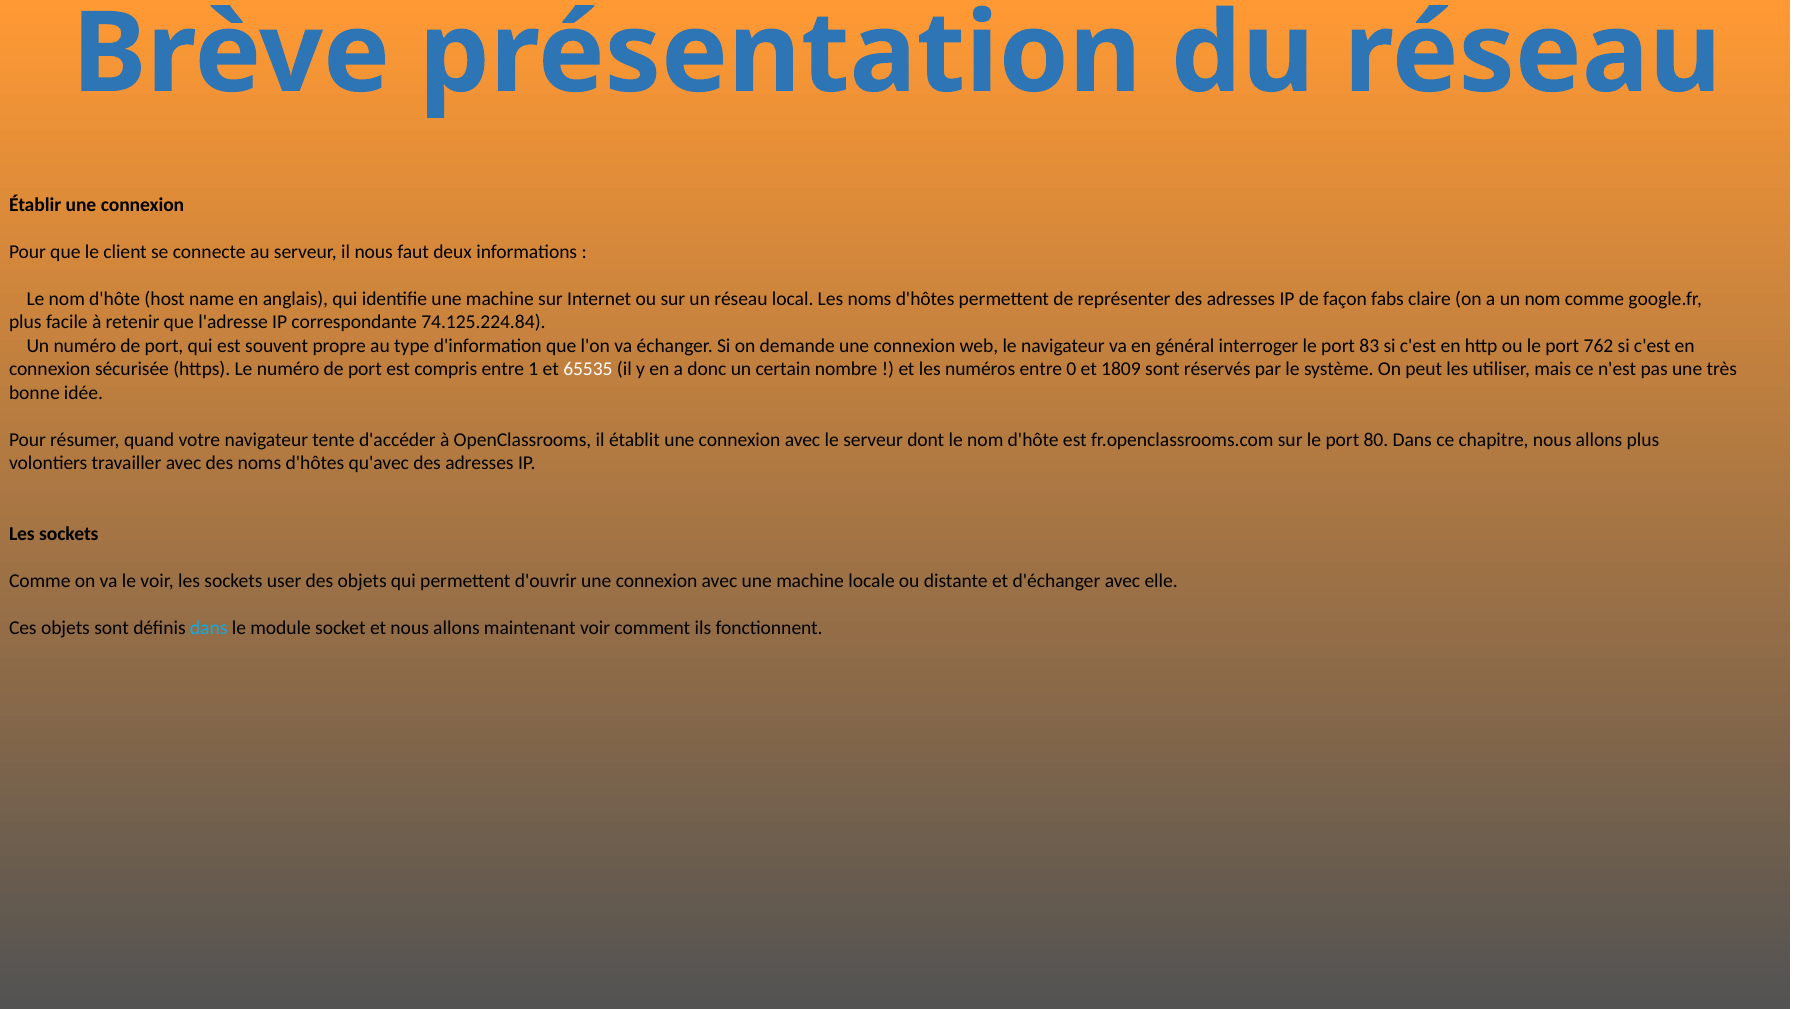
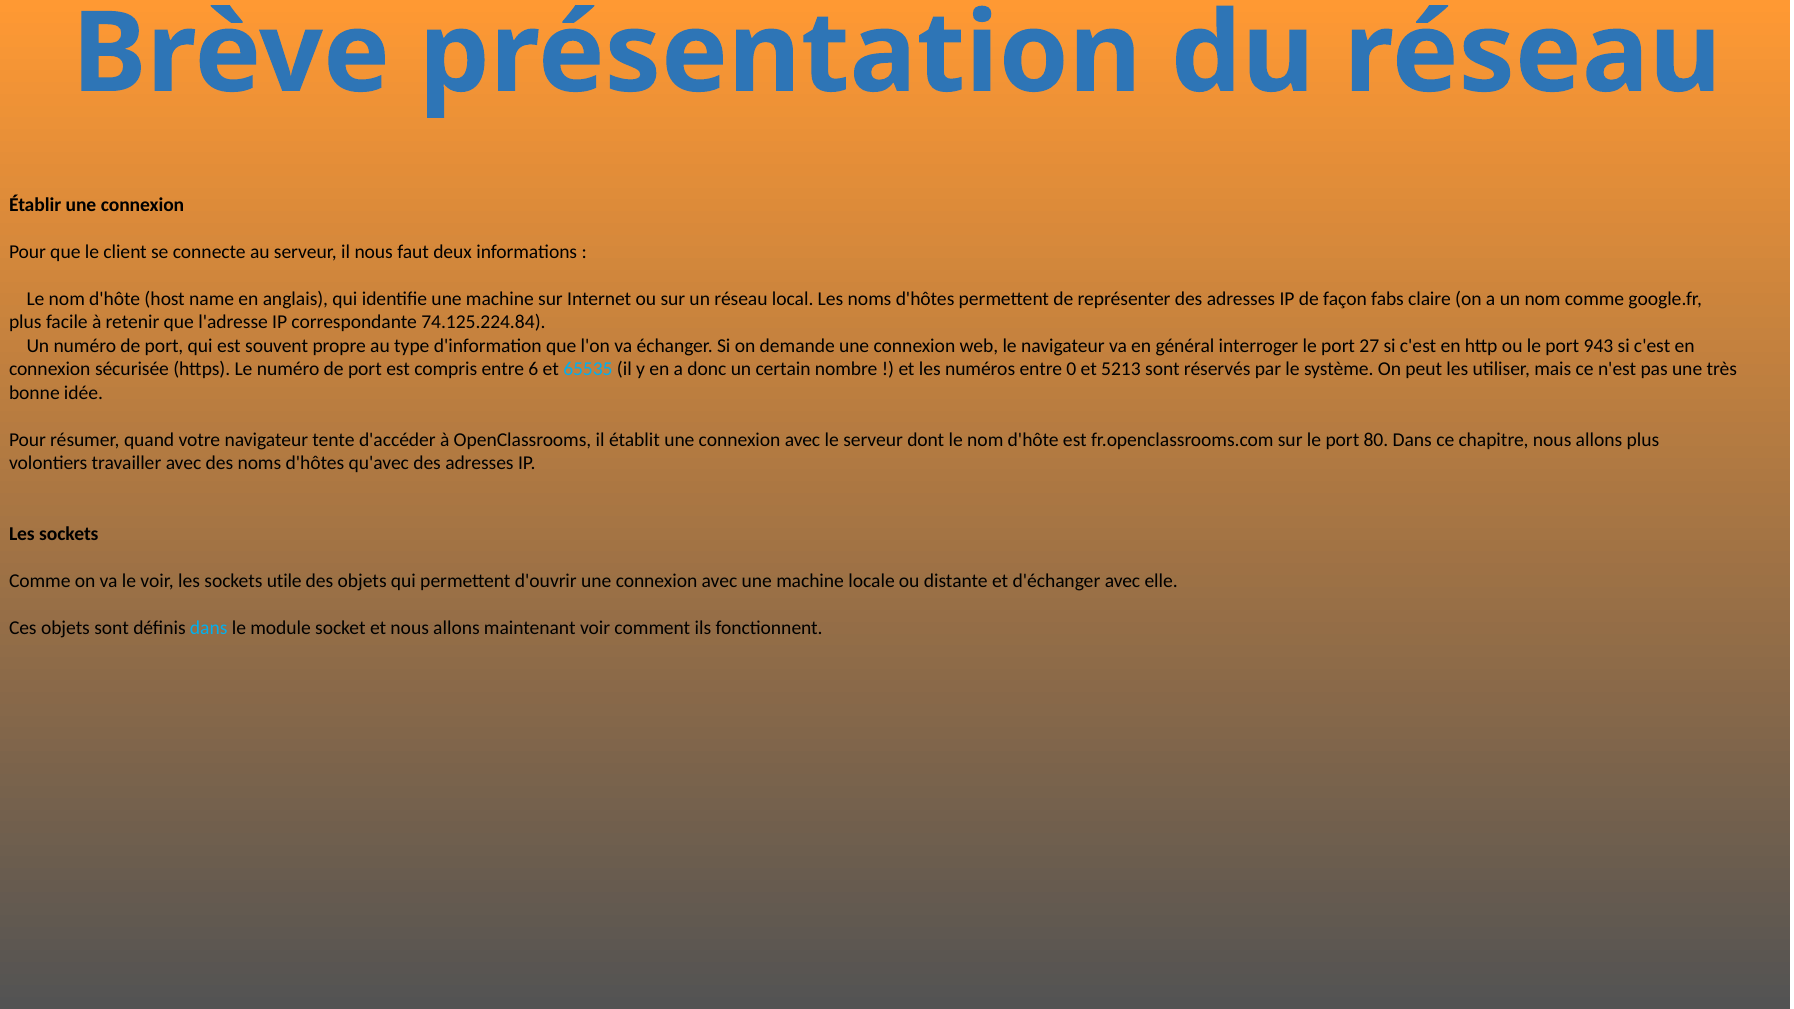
83: 83 -> 27
762: 762 -> 943
1: 1 -> 6
65535 colour: white -> light blue
1809: 1809 -> 5213
user: user -> utile
